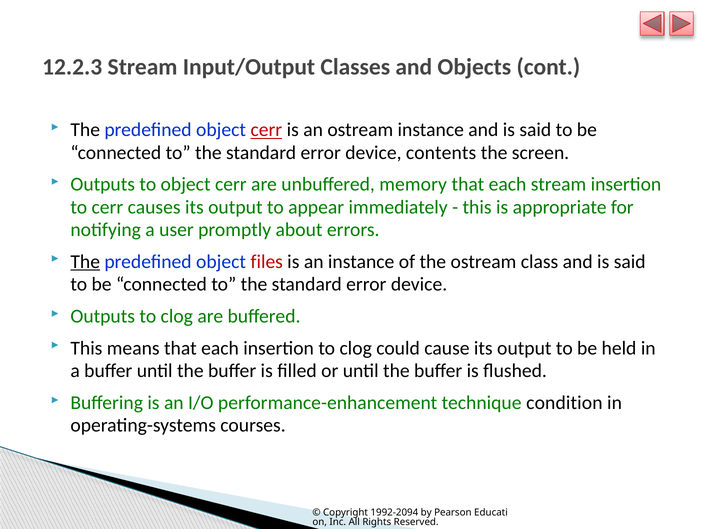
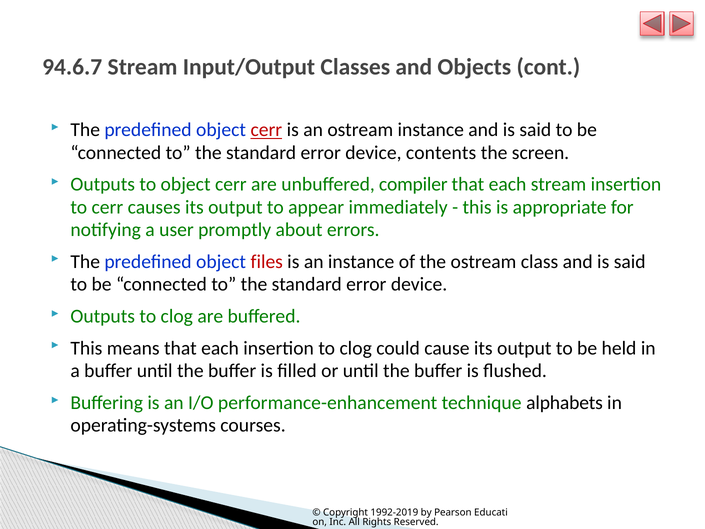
12.2.3: 12.2.3 -> 94.6.7
memory: memory -> compiler
The at (85, 261) underline: present -> none
condition: condition -> alphabets
1992-2094: 1992-2094 -> 1992-2019
